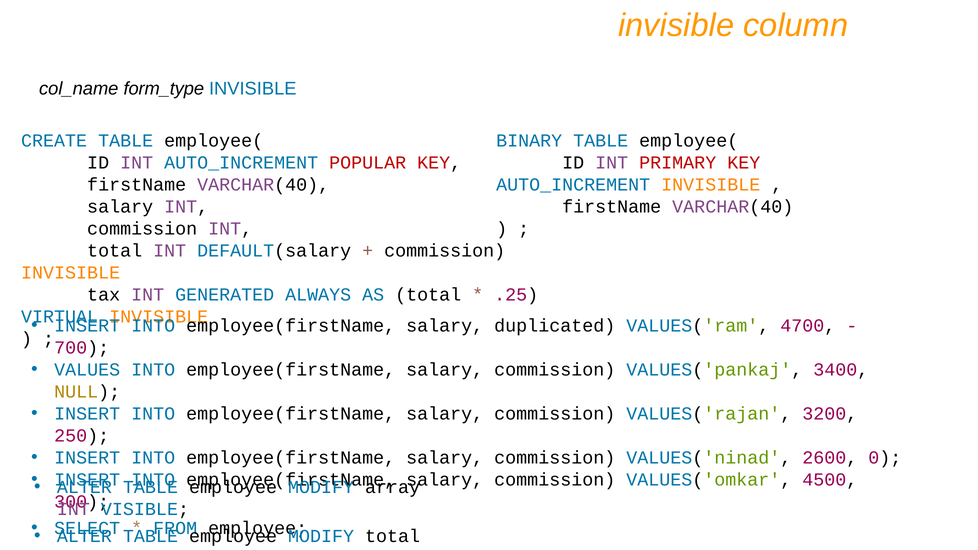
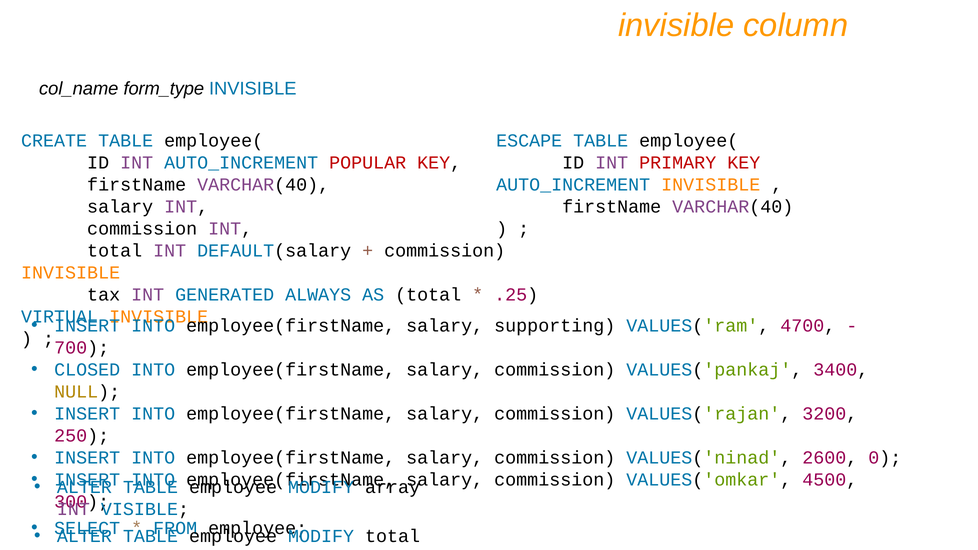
BINARY: BINARY -> ESCAPE
duplicated: duplicated -> supporting
VALUES: VALUES -> CLOSED
